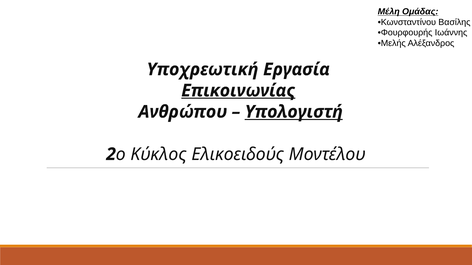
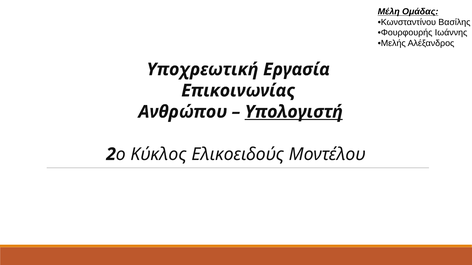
Επικοινωνίας underline: present -> none
